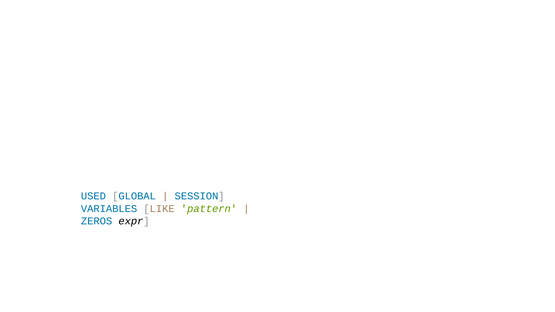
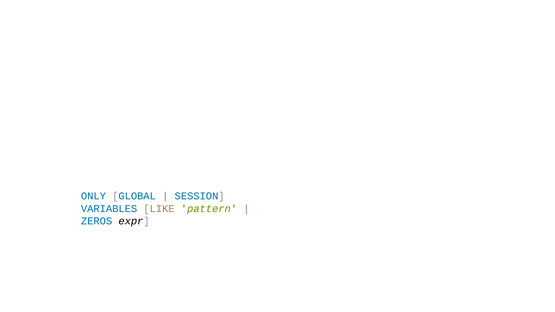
USED: USED -> ONLY
